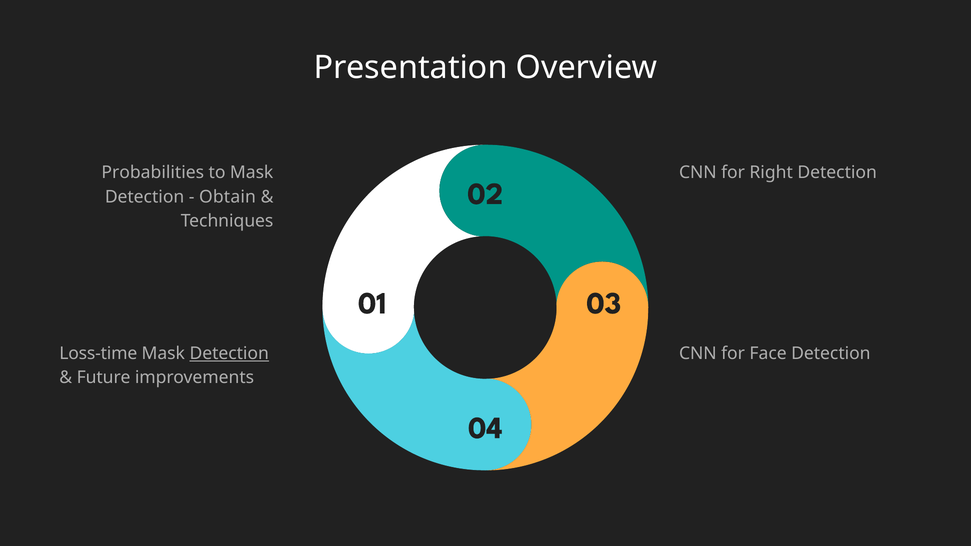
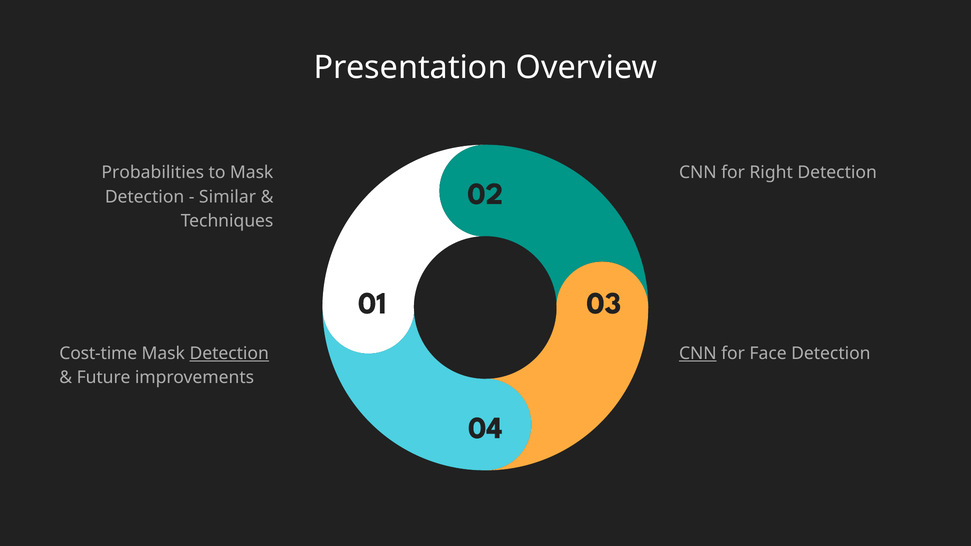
Obtain: Obtain -> Similar
Loss-time: Loss-time -> Cost-time
CNN at (698, 353) underline: none -> present
